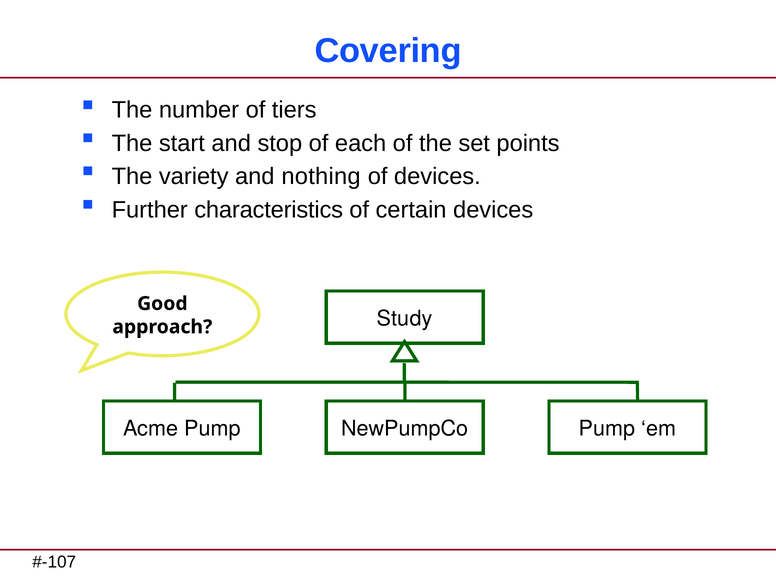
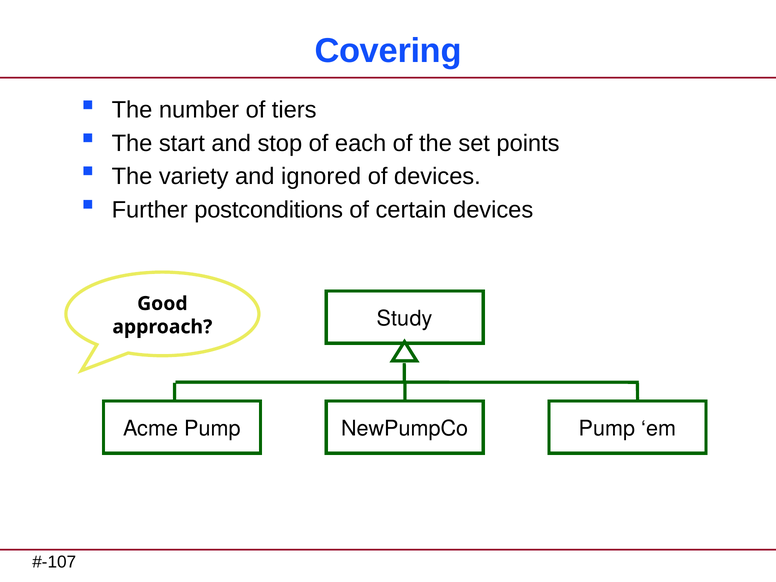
nothing: nothing -> ignored
characteristics: characteristics -> postconditions
